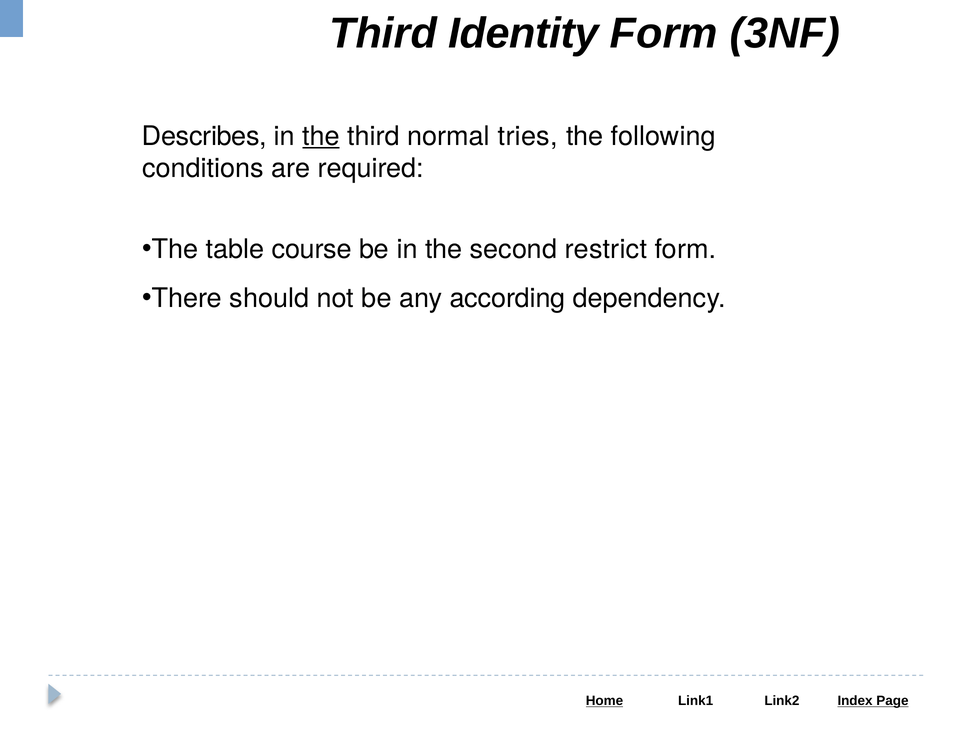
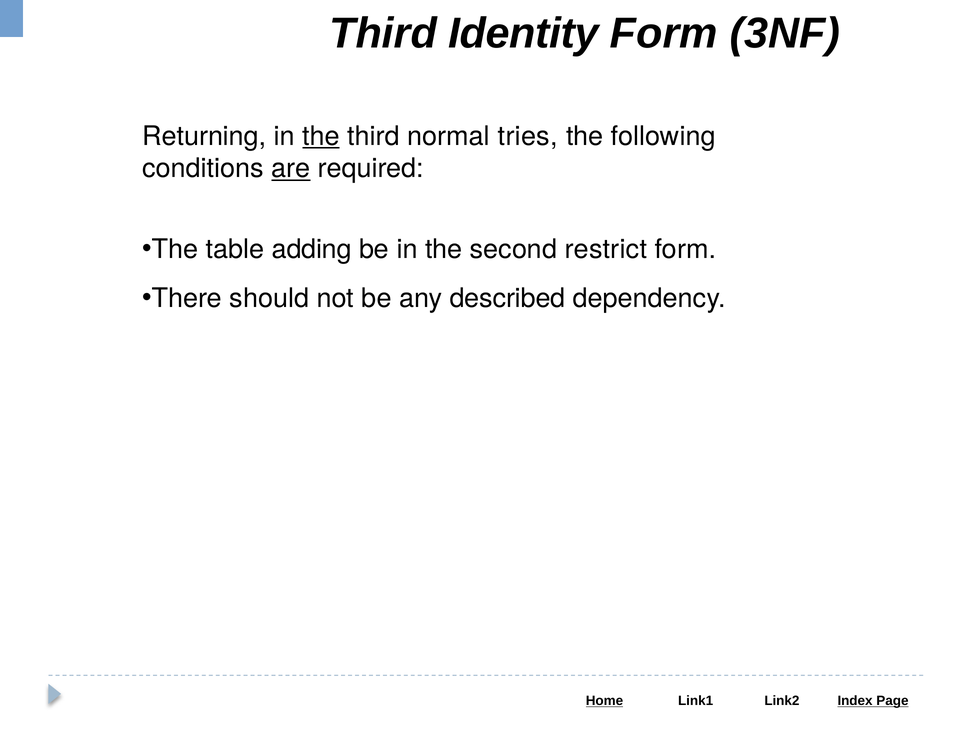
Describes: Describes -> Returning
are underline: none -> present
course: course -> adding
according: according -> described
